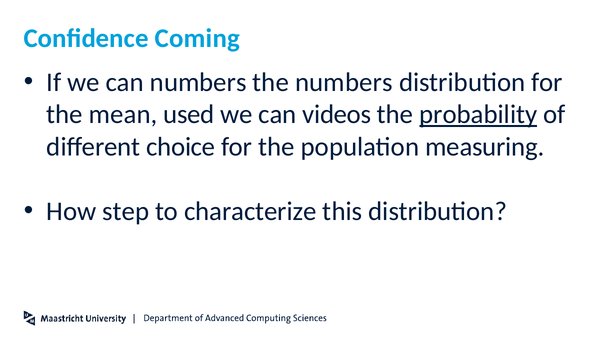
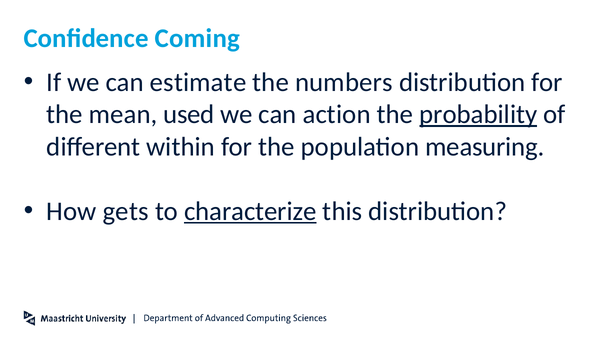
can numbers: numbers -> estimate
videos: videos -> action
choice: choice -> within
step: step -> gets
characterize underline: none -> present
